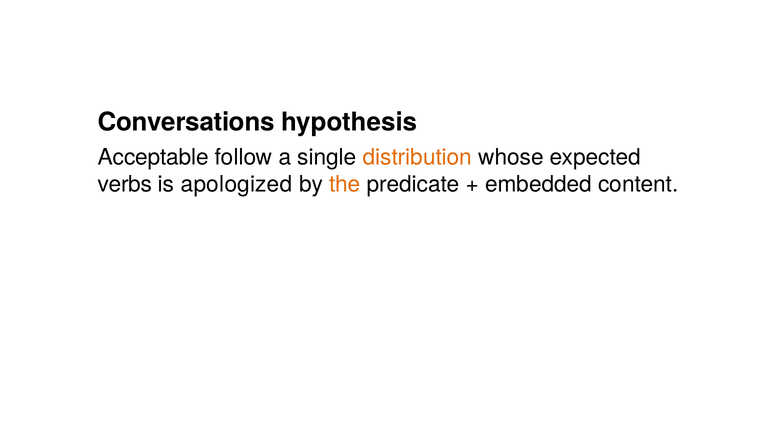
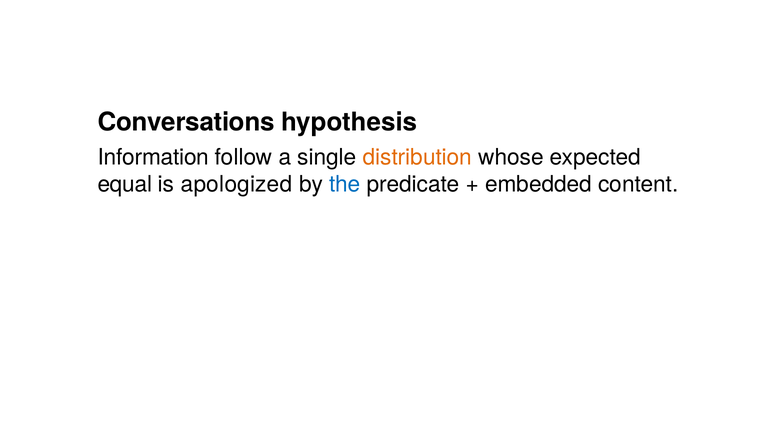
Acceptable: Acceptable -> Information
verbs: verbs -> equal
the colour: orange -> blue
